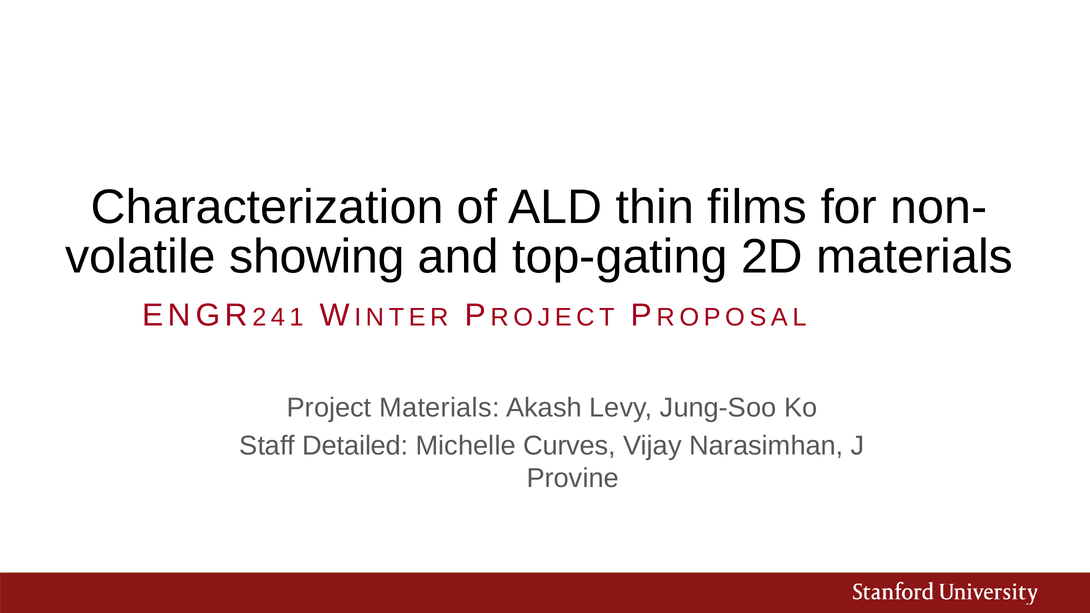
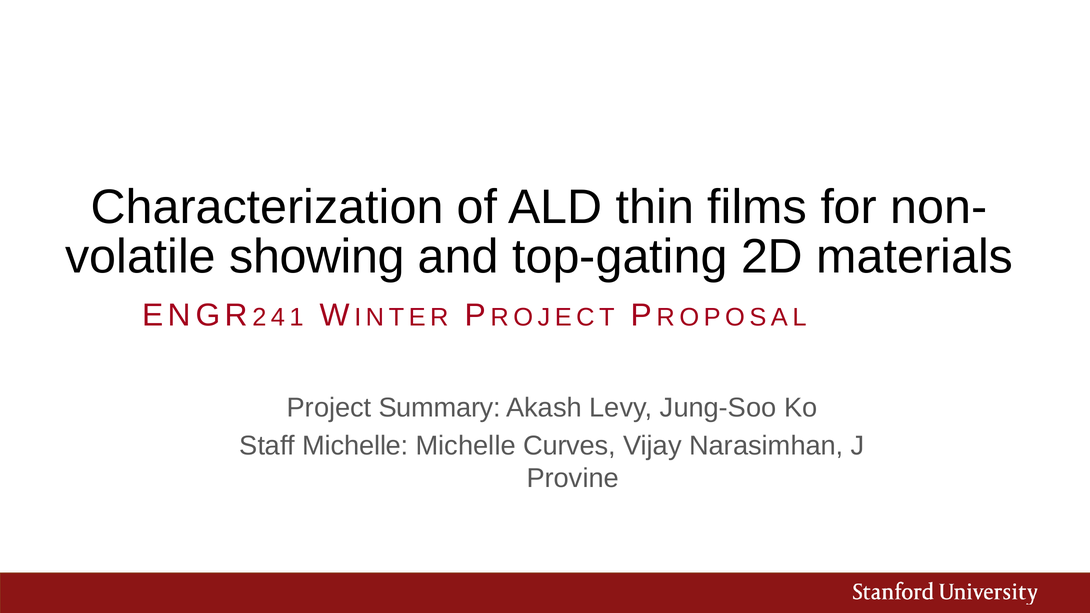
Project Materials: Materials -> Summary
Staff Detailed: Detailed -> Michelle
